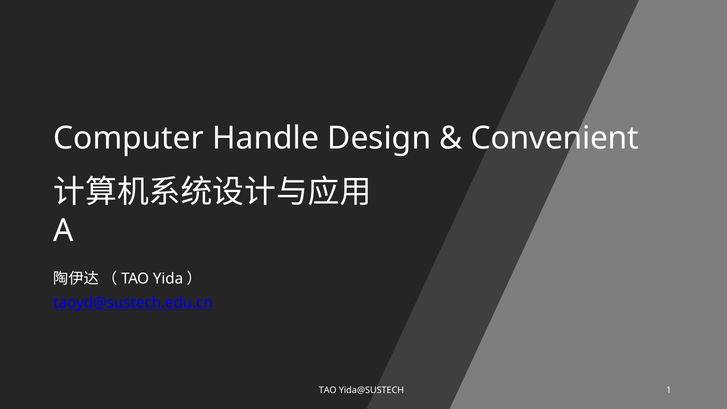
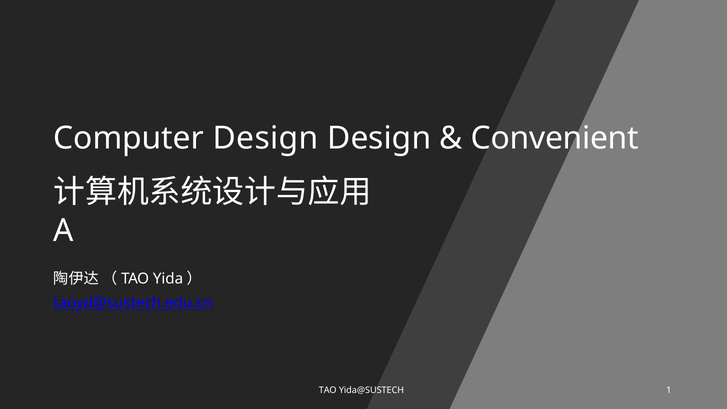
Computer Handle: Handle -> Design
